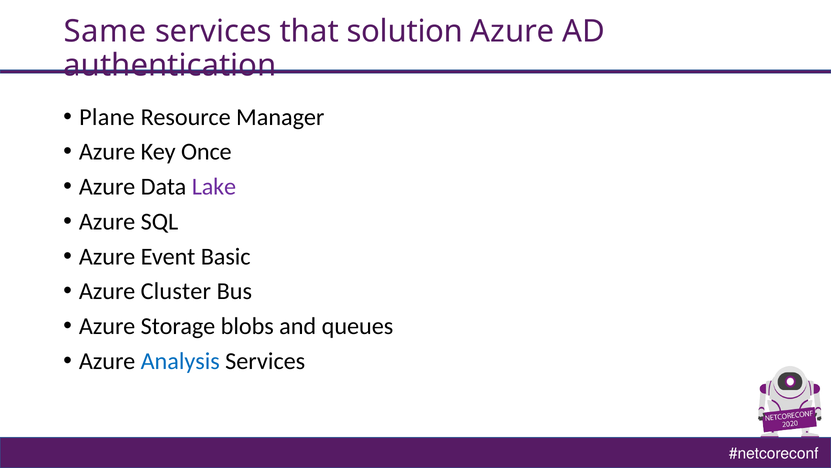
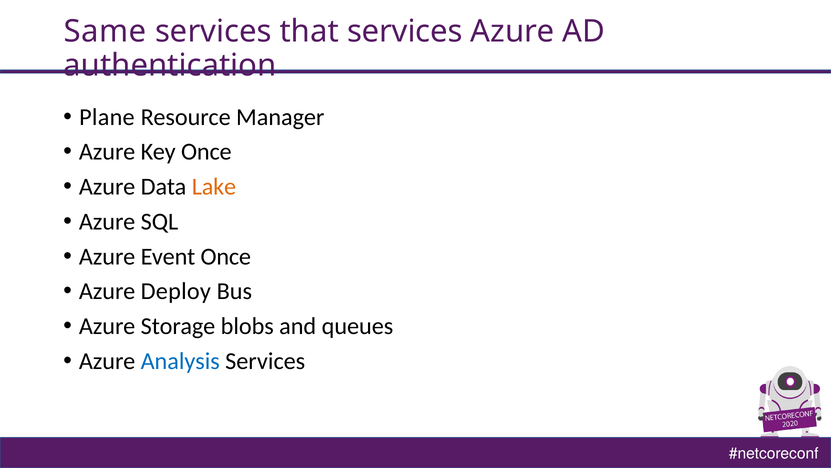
that solution: solution -> services
Lake colour: purple -> orange
Event Basic: Basic -> Once
Cluster: Cluster -> Deploy
